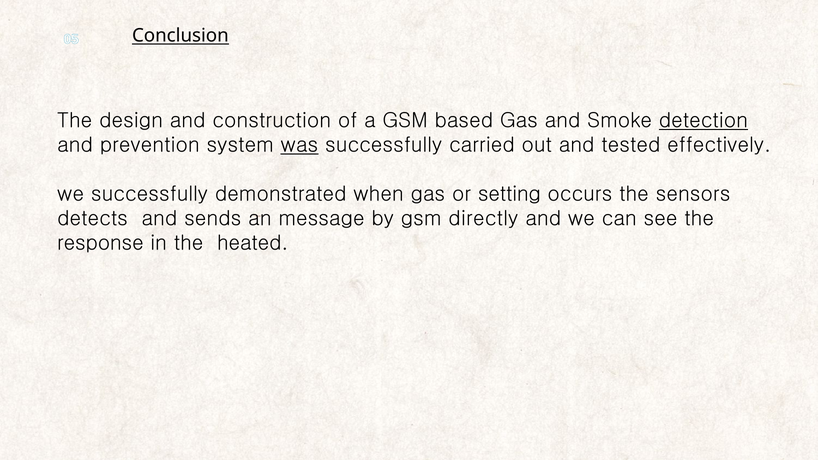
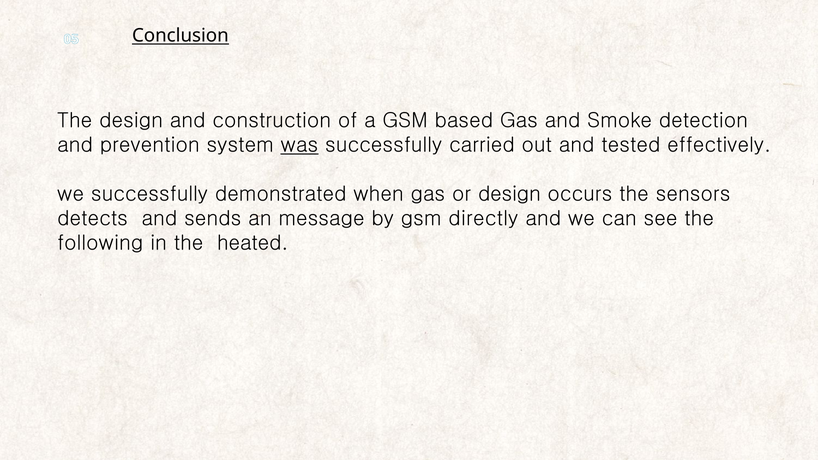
detection underline: present -> none
or setting: setting -> design
response: response -> following
